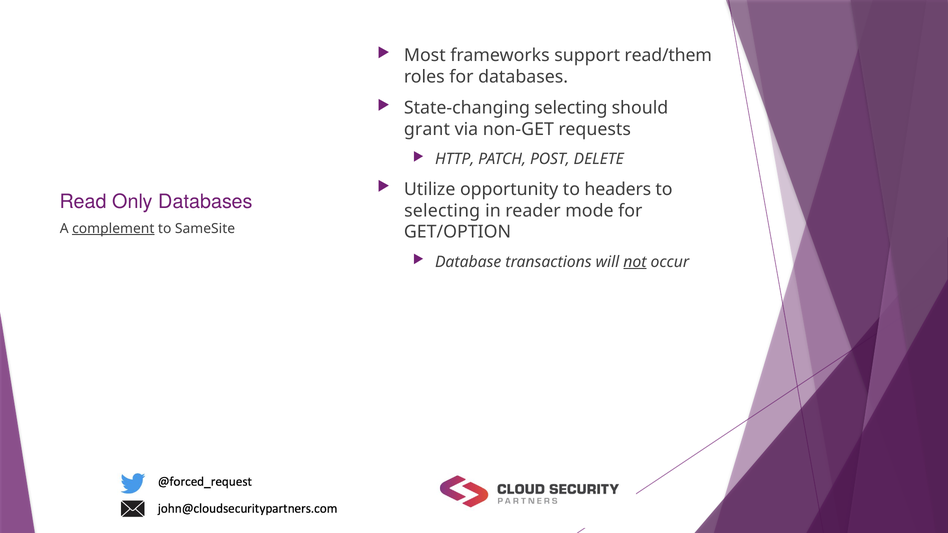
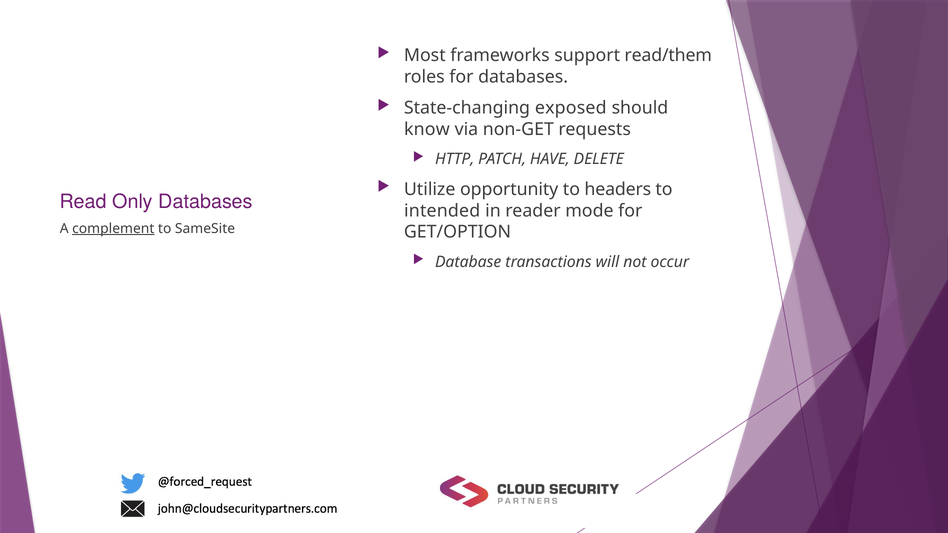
State-changing selecting: selecting -> exposed
grant: grant -> know
POST: POST -> HAVE
selecting at (442, 211): selecting -> intended
not underline: present -> none
